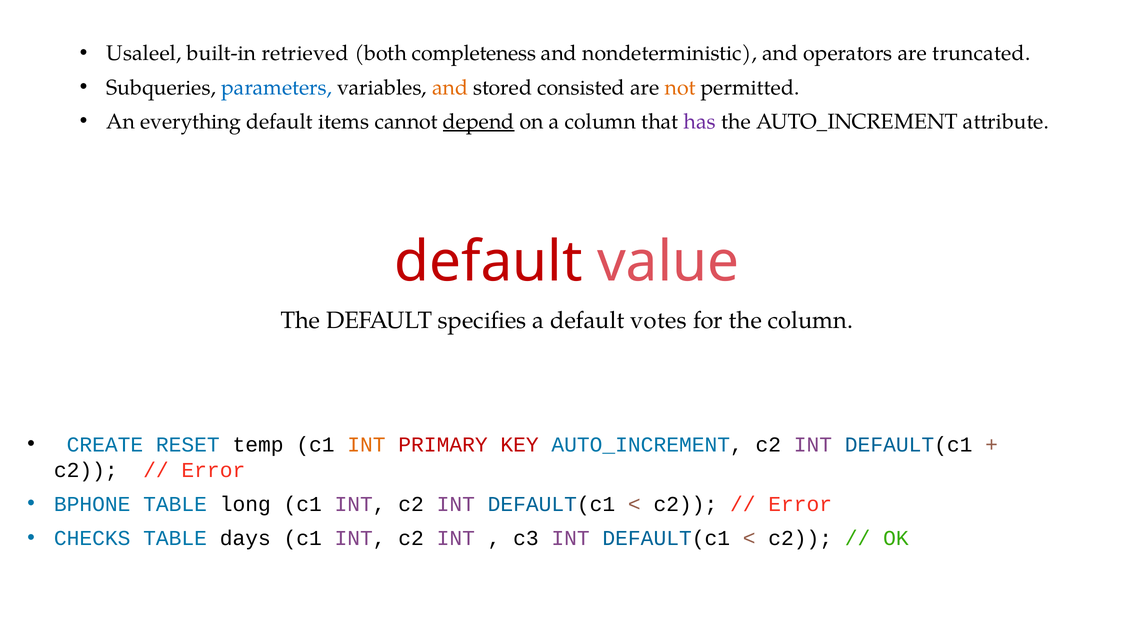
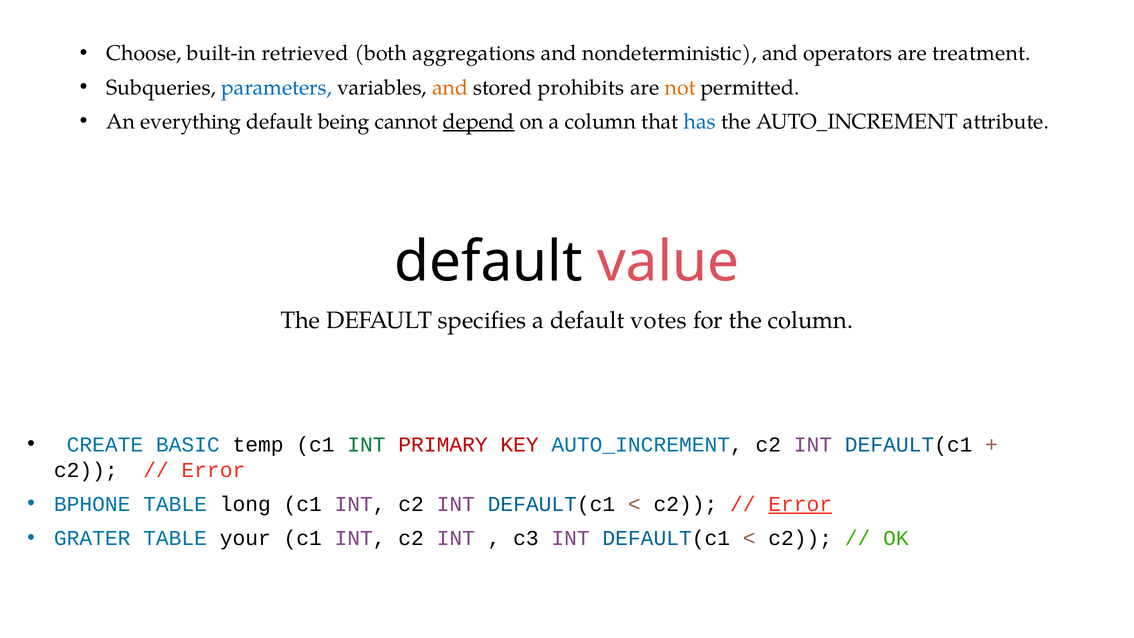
Usaleel: Usaleel -> Choose
completeness: completeness -> aggregations
truncated: truncated -> treatment
consisted: consisted -> prohibits
items: items -> being
has colour: purple -> blue
default at (488, 262) colour: red -> black
RESET: RESET -> BASIC
INT at (366, 444) colour: orange -> green
Error at (800, 504) underline: none -> present
CHECKS: CHECKS -> GRATER
days: days -> your
